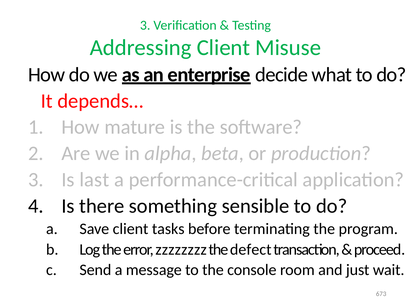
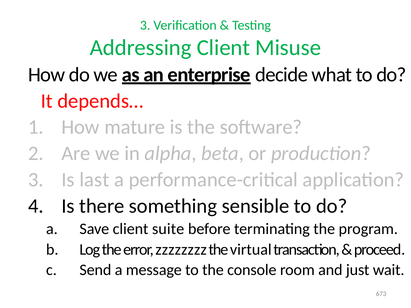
tasks: tasks -> suite
defect: defect -> virtual
